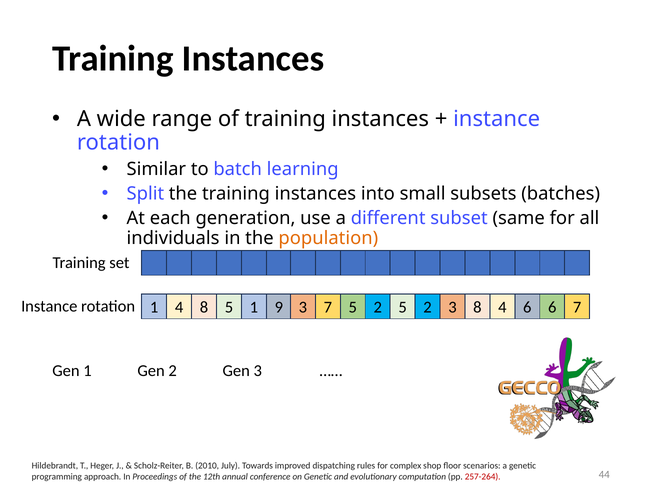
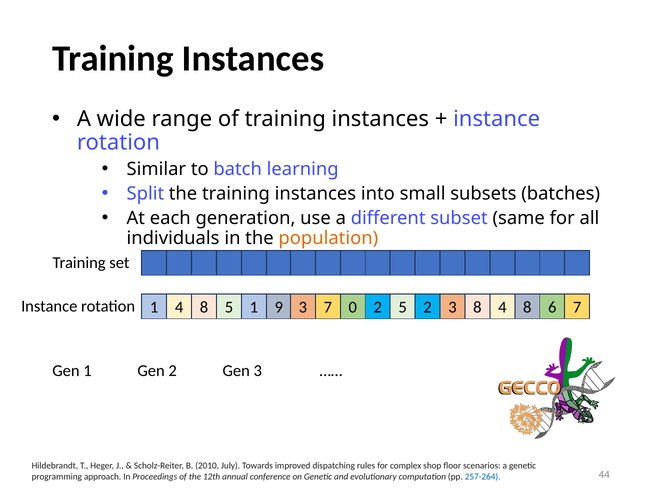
7 5: 5 -> 0
8 4 6: 6 -> 8
257-264 colour: red -> blue
